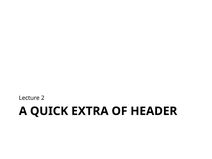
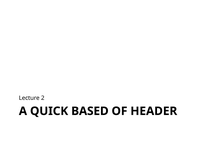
EXTRA: EXTRA -> BASED
